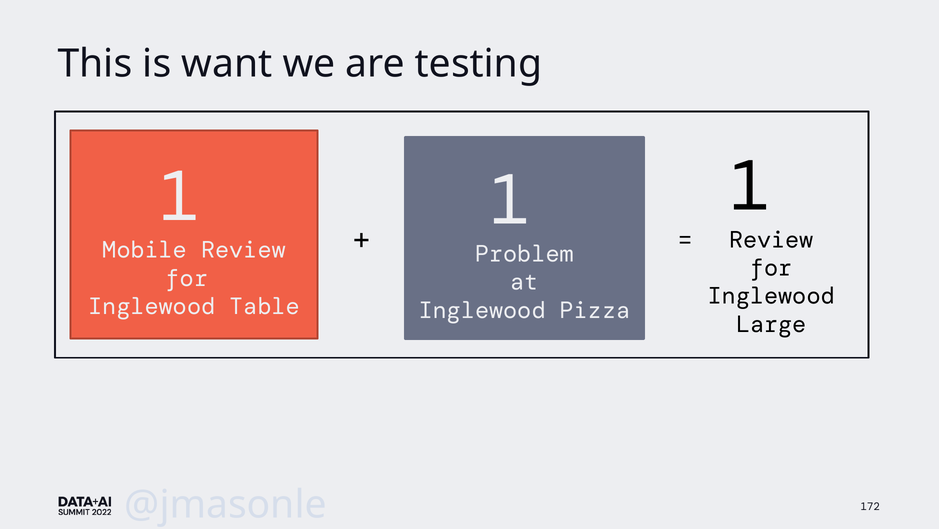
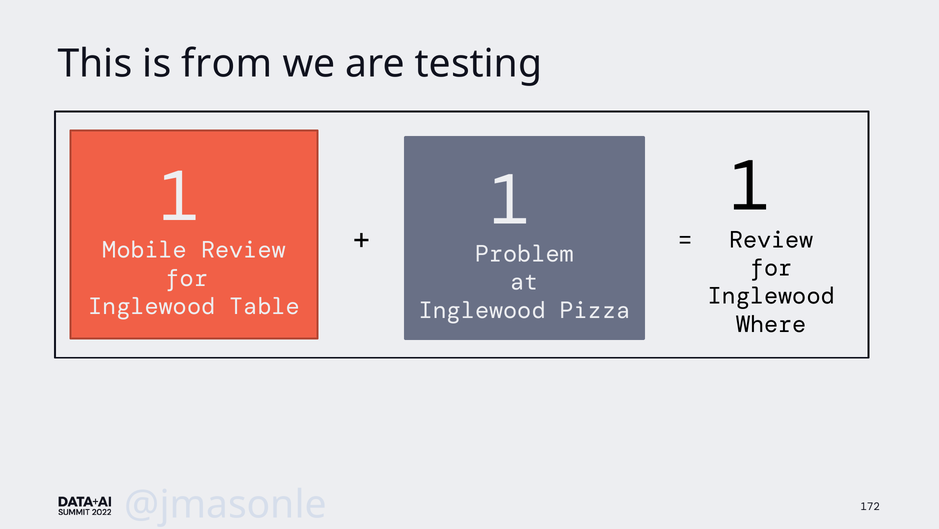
want: want -> from
Large: Large -> Where
